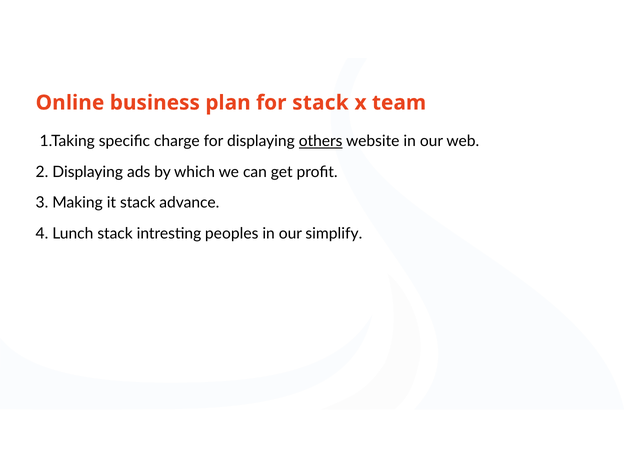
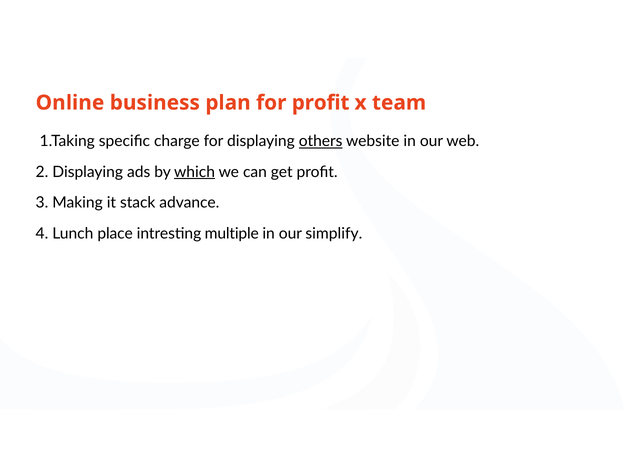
for stack: stack -> profit
which underline: none -> present
Lunch stack: stack -> place
peoples: peoples -> multiple
